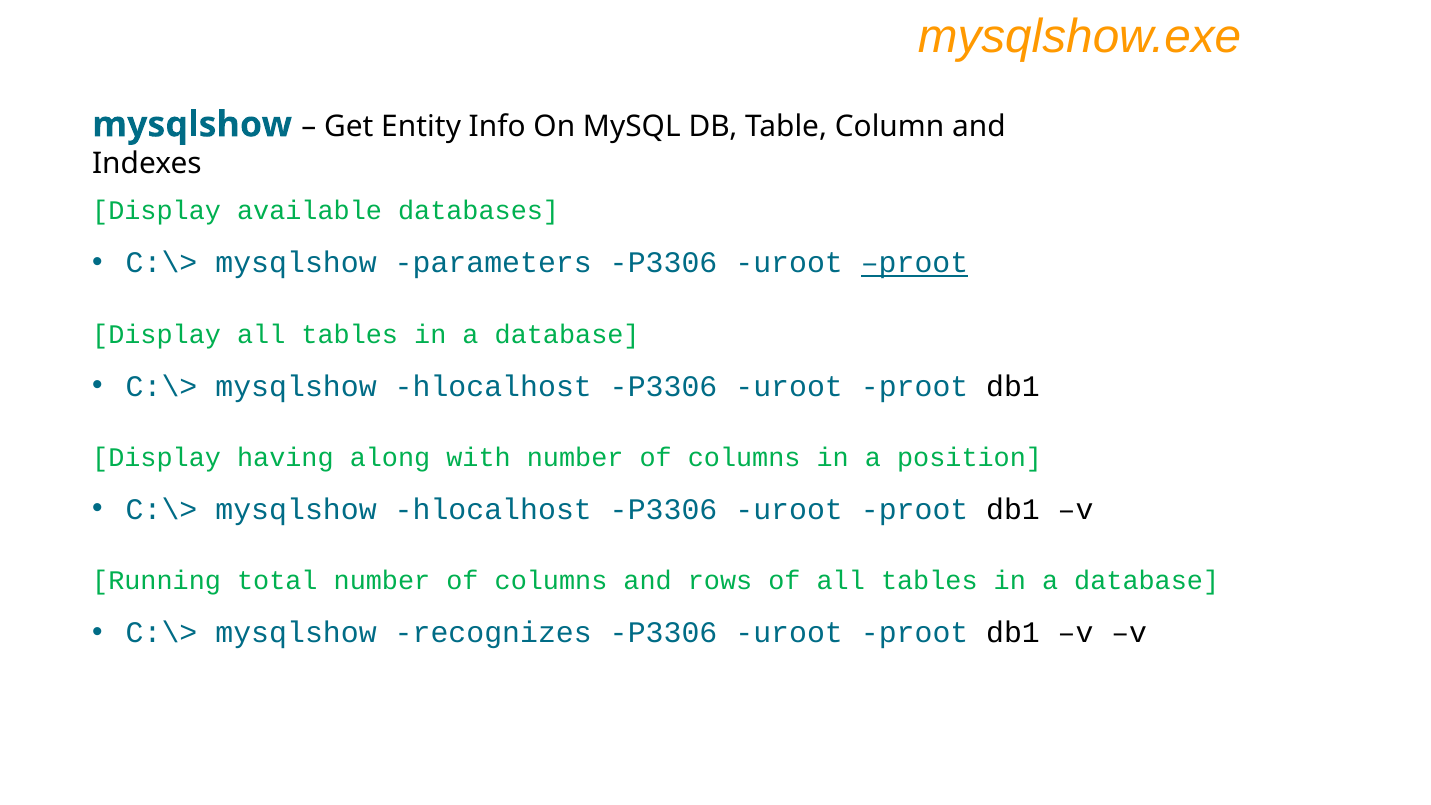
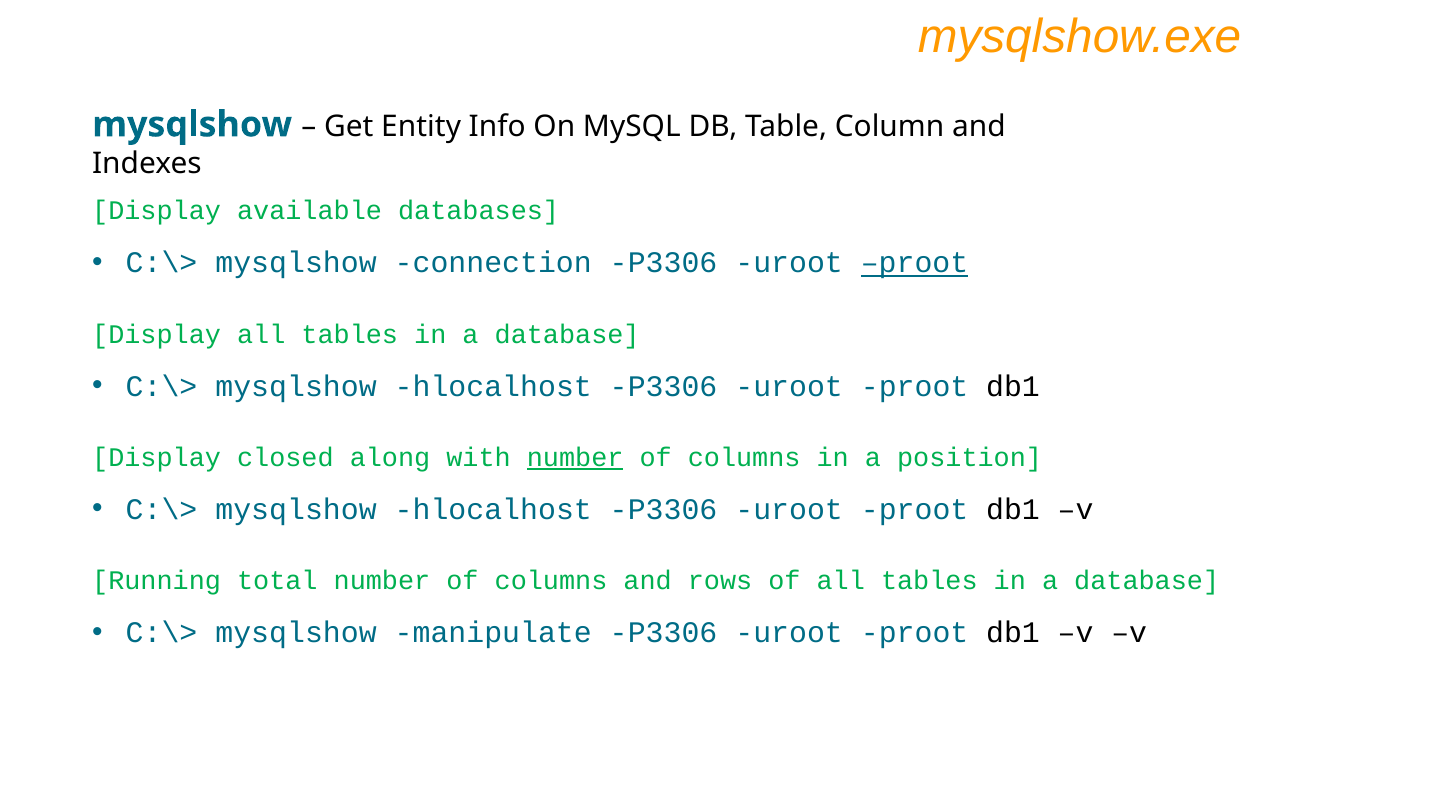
parameters: parameters -> connection
having: having -> closed
number at (575, 458) underline: none -> present
recognizes: recognizes -> manipulate
